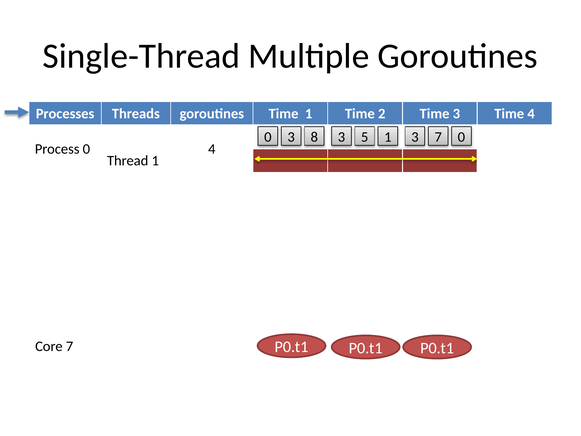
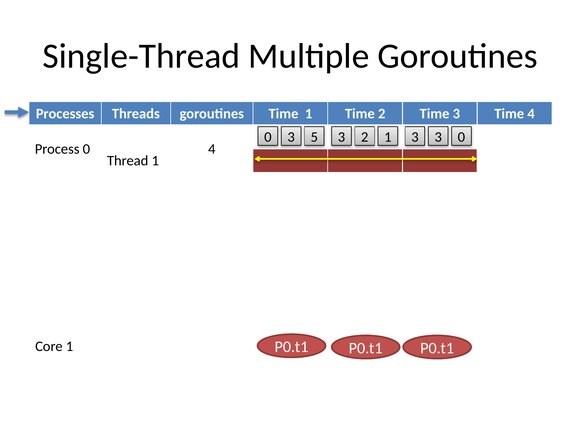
8: 8 -> 5
3 5: 5 -> 2
3 7: 7 -> 3
Core 7: 7 -> 1
